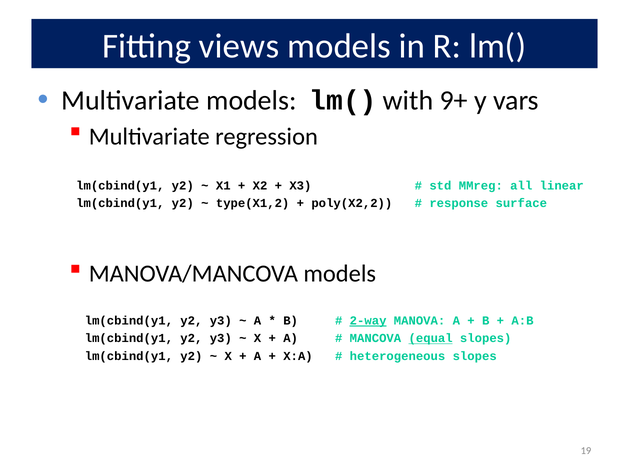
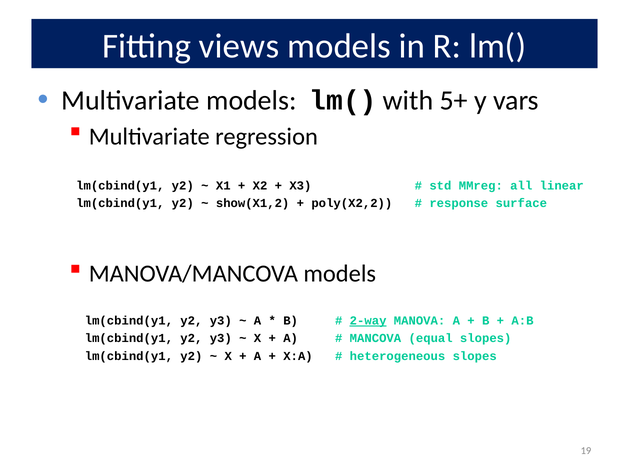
9+: 9+ -> 5+
type(X1,2: type(X1,2 -> show(X1,2
equal underline: present -> none
